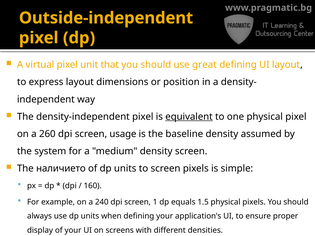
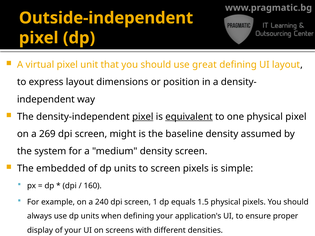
pixel at (143, 117) underline: none -> present
260: 260 -> 269
usage: usage -> might
наличието: наличието -> embedded
